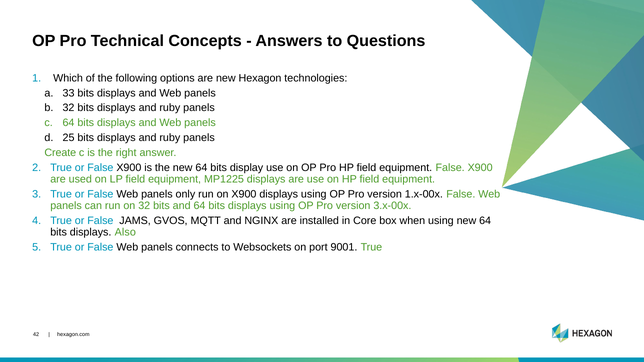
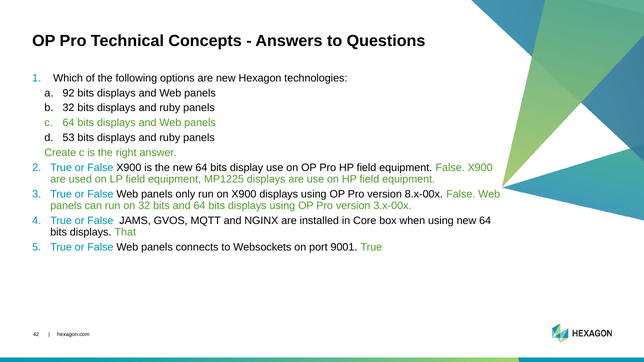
33: 33 -> 92
25: 25 -> 53
1.x-00x: 1.x-00x -> 8.x-00x
Also: Also -> That
